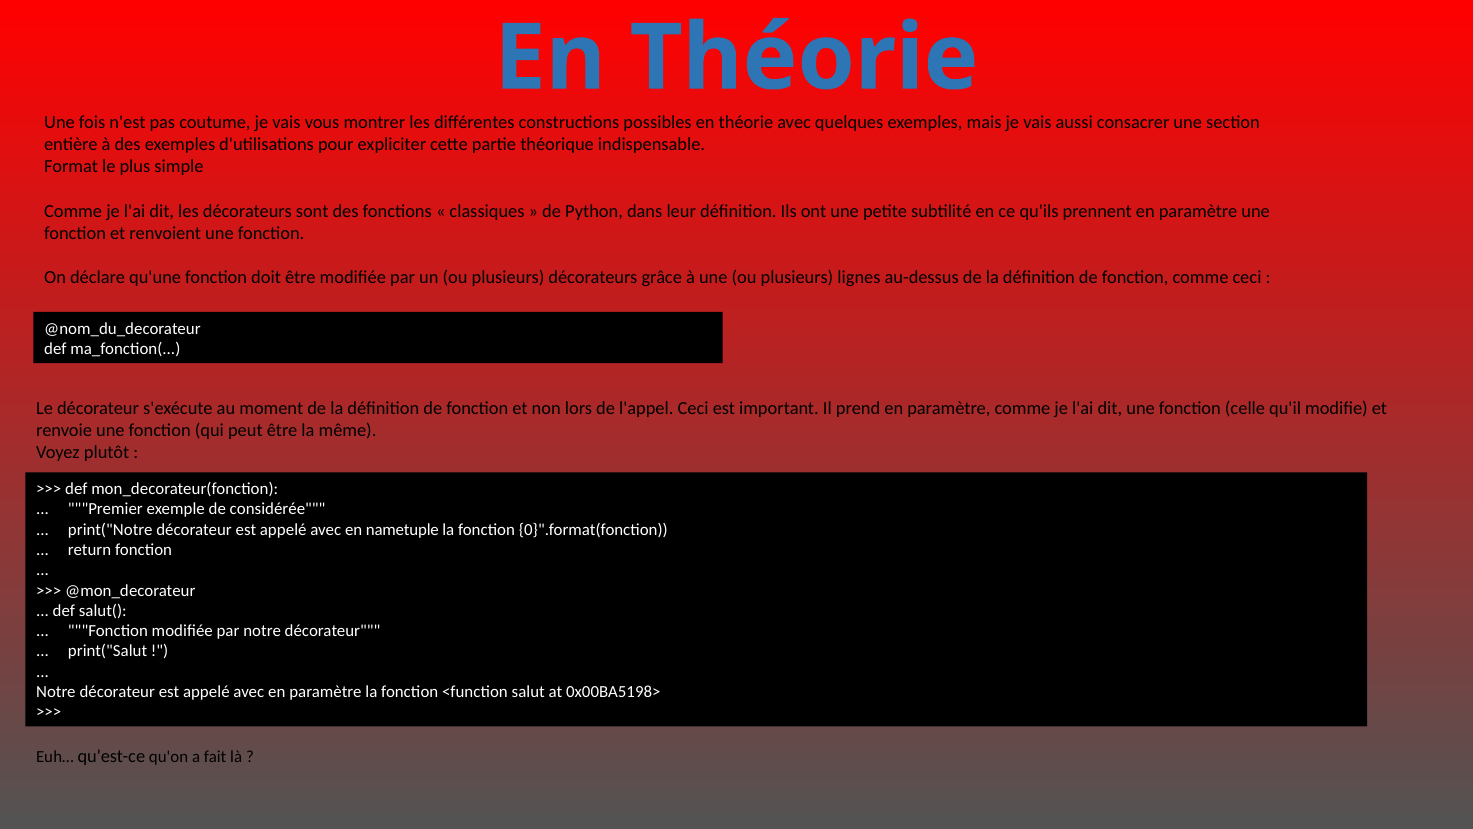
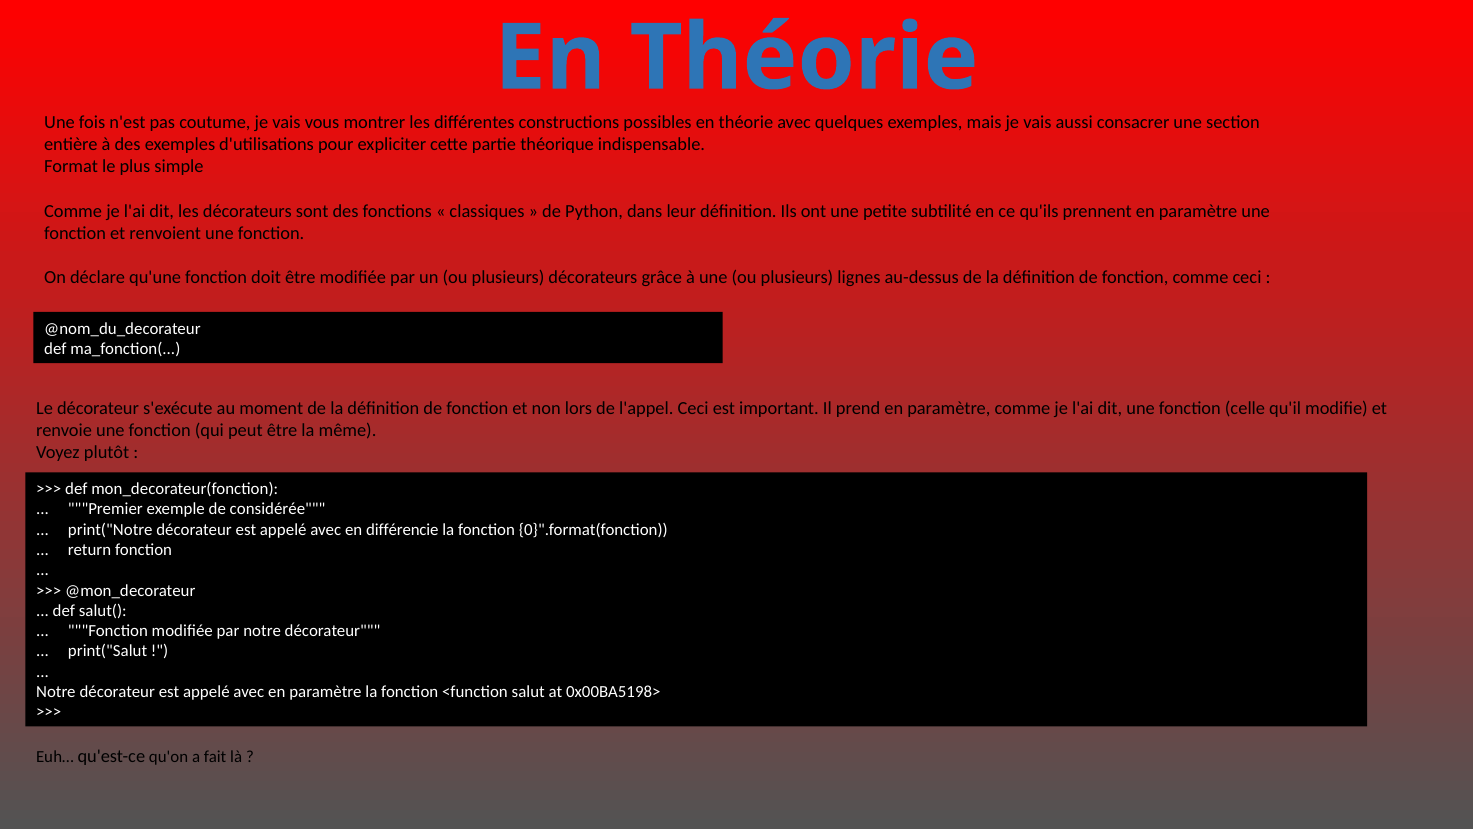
nametuple: nametuple -> différencie
